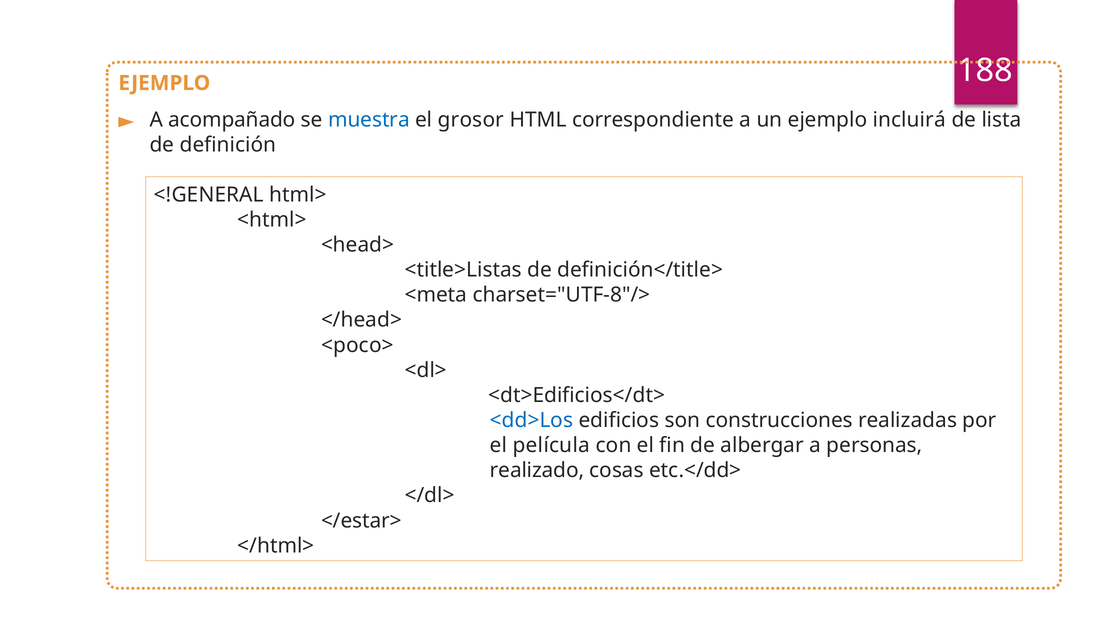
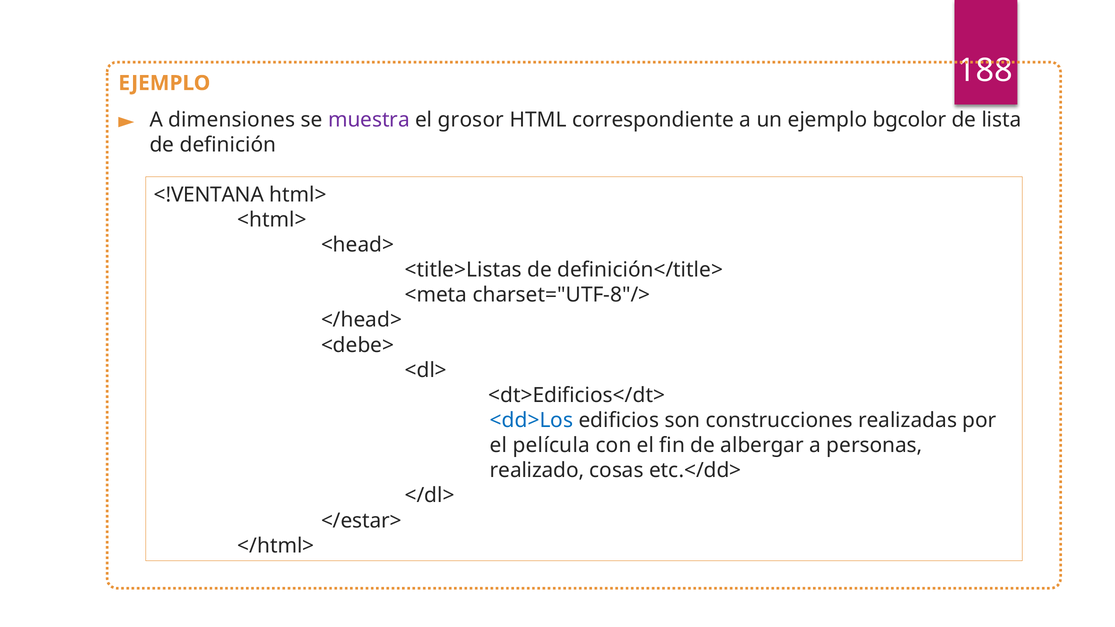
acompañado: acompañado -> dimensiones
muestra colour: blue -> purple
incluirá: incluirá -> bgcolor
<!GENERAL: <!GENERAL -> <!VENTANA
<poco>: <poco> -> <debe>
